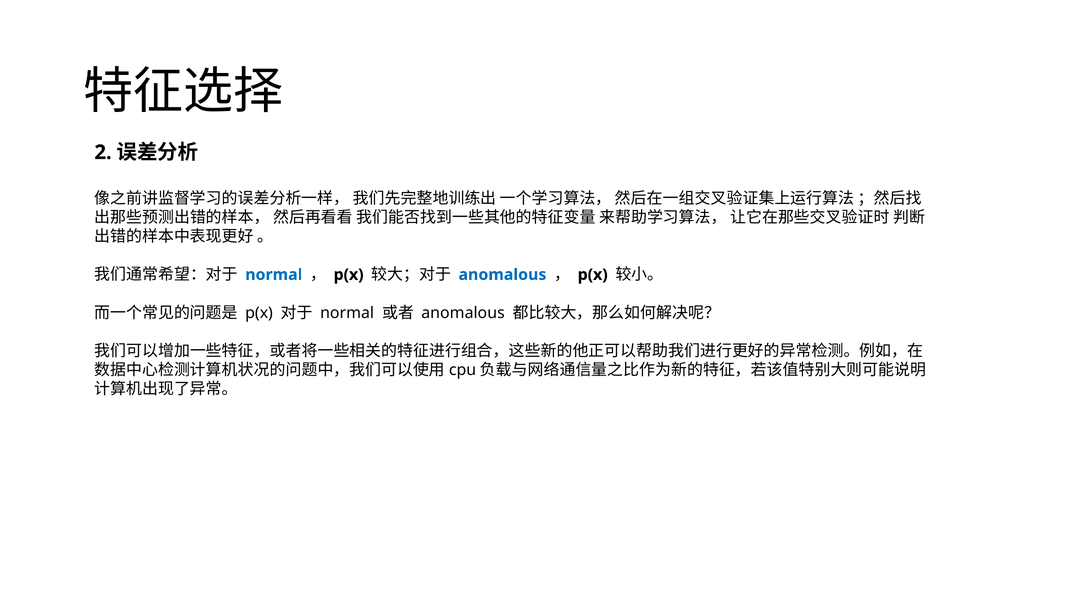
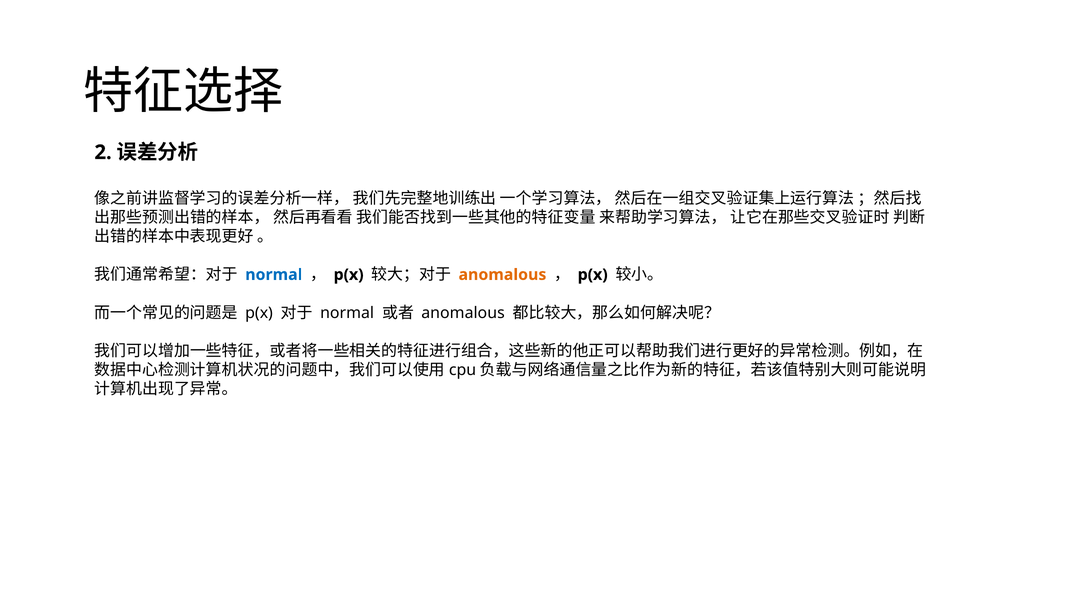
anomalous at (502, 275) colour: blue -> orange
